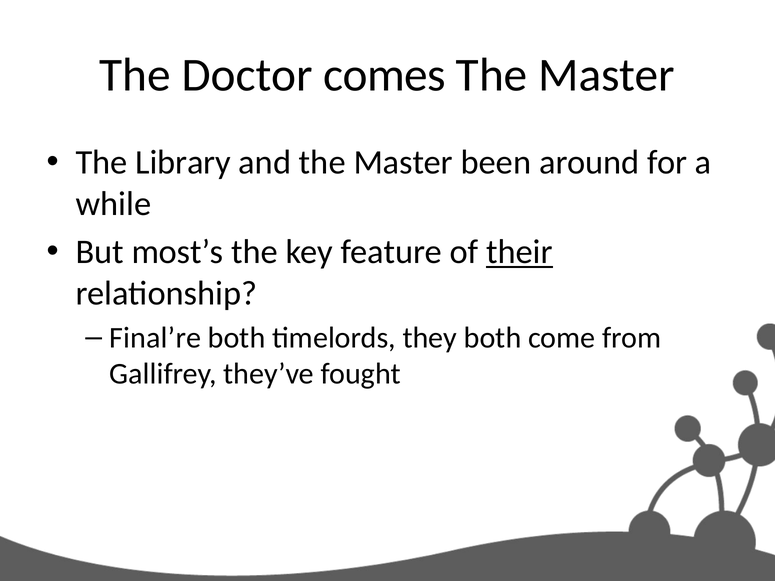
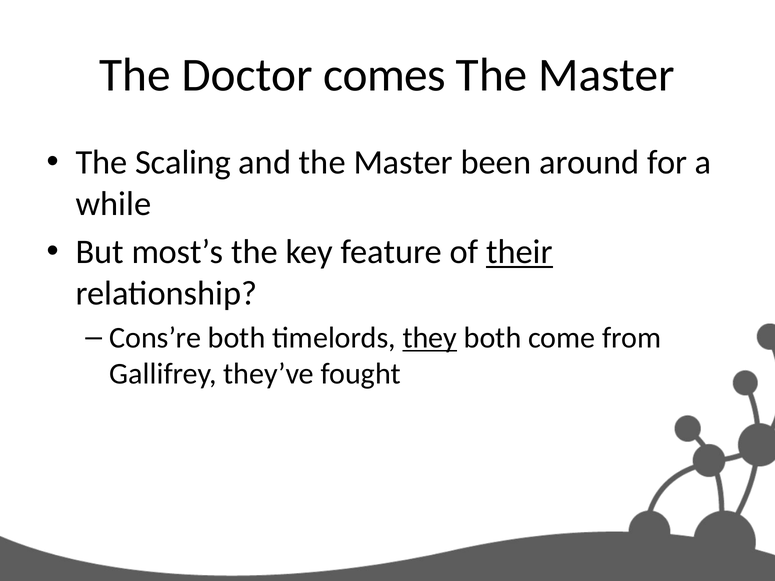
Library: Library -> Scaling
Final’re: Final’re -> Cons’re
they underline: none -> present
